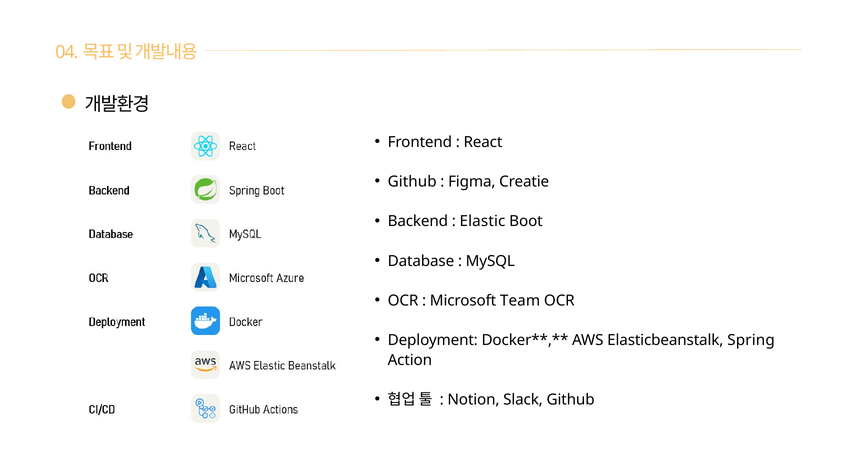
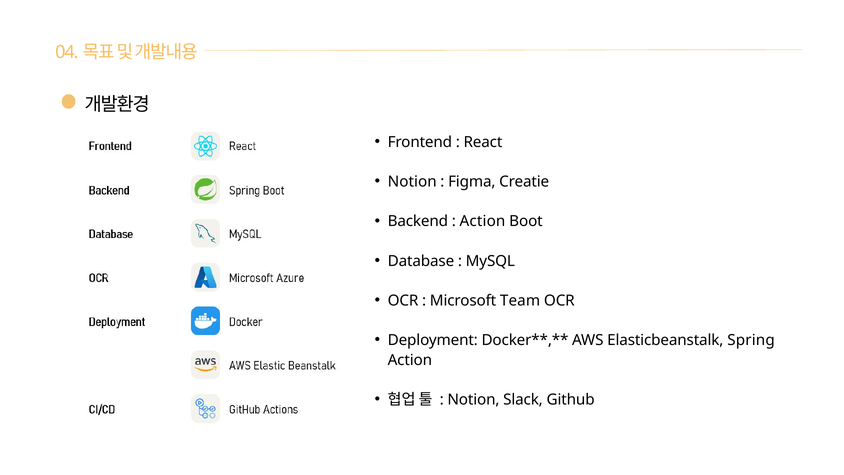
Github at (412, 182): Github -> Notion
Elastic at (482, 221): Elastic -> Action
